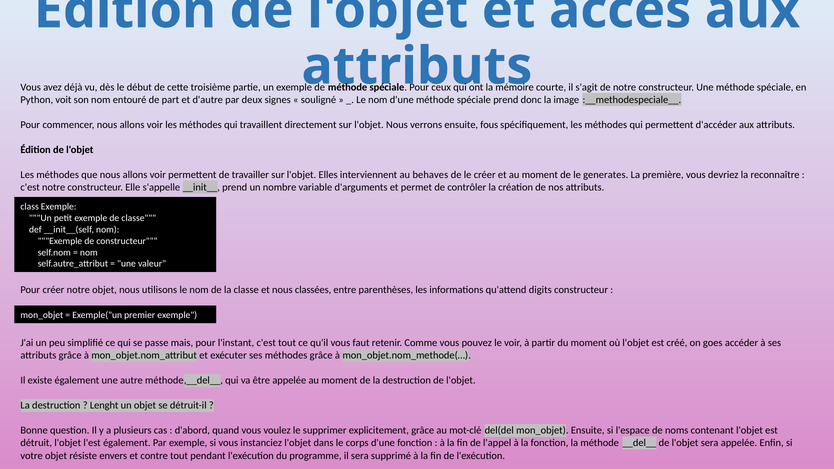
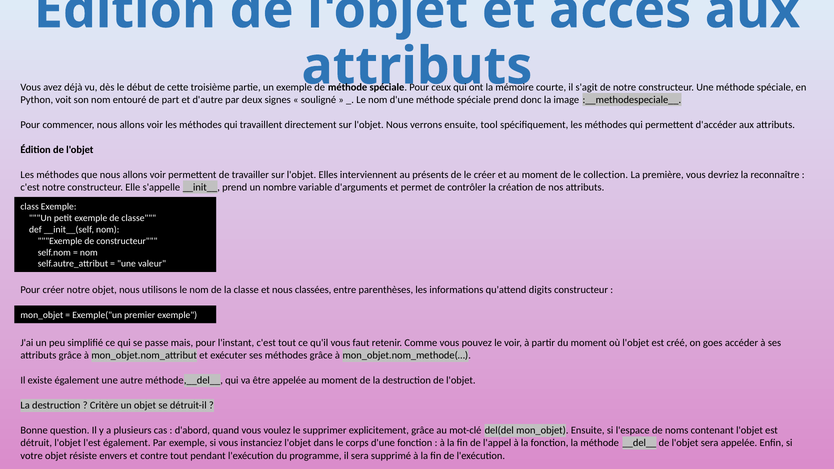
fous: fous -> tool
behaves: behaves -> présents
generates: generates -> collection
Lenght: Lenght -> Critère
